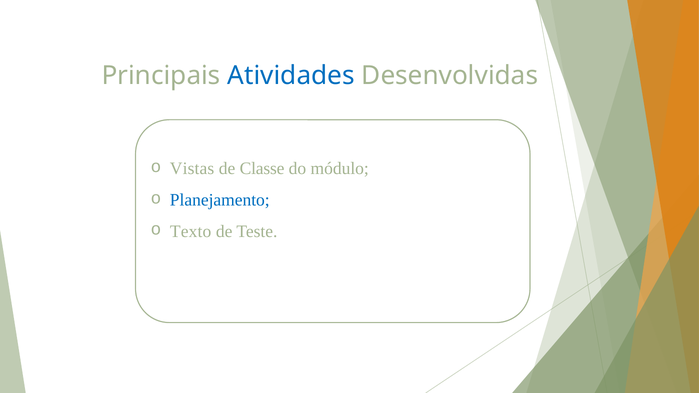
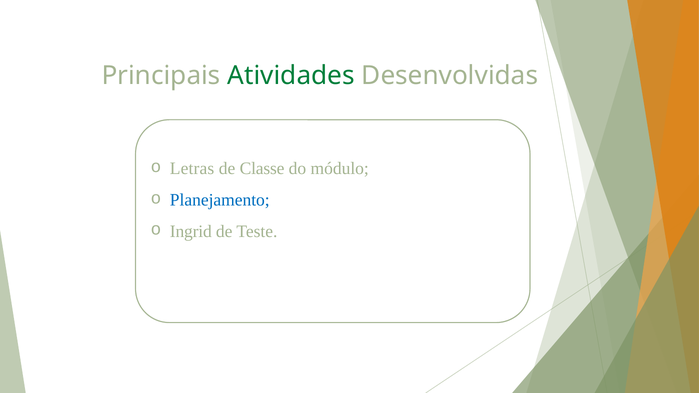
Atividades colour: blue -> green
Vistas: Vistas -> Letras
Texto: Texto -> Ingrid
